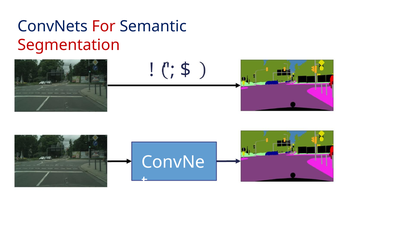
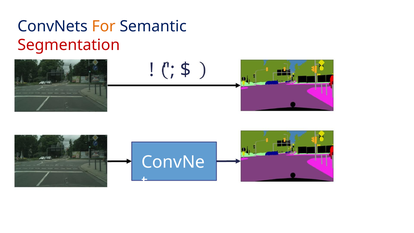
For colour: red -> orange
